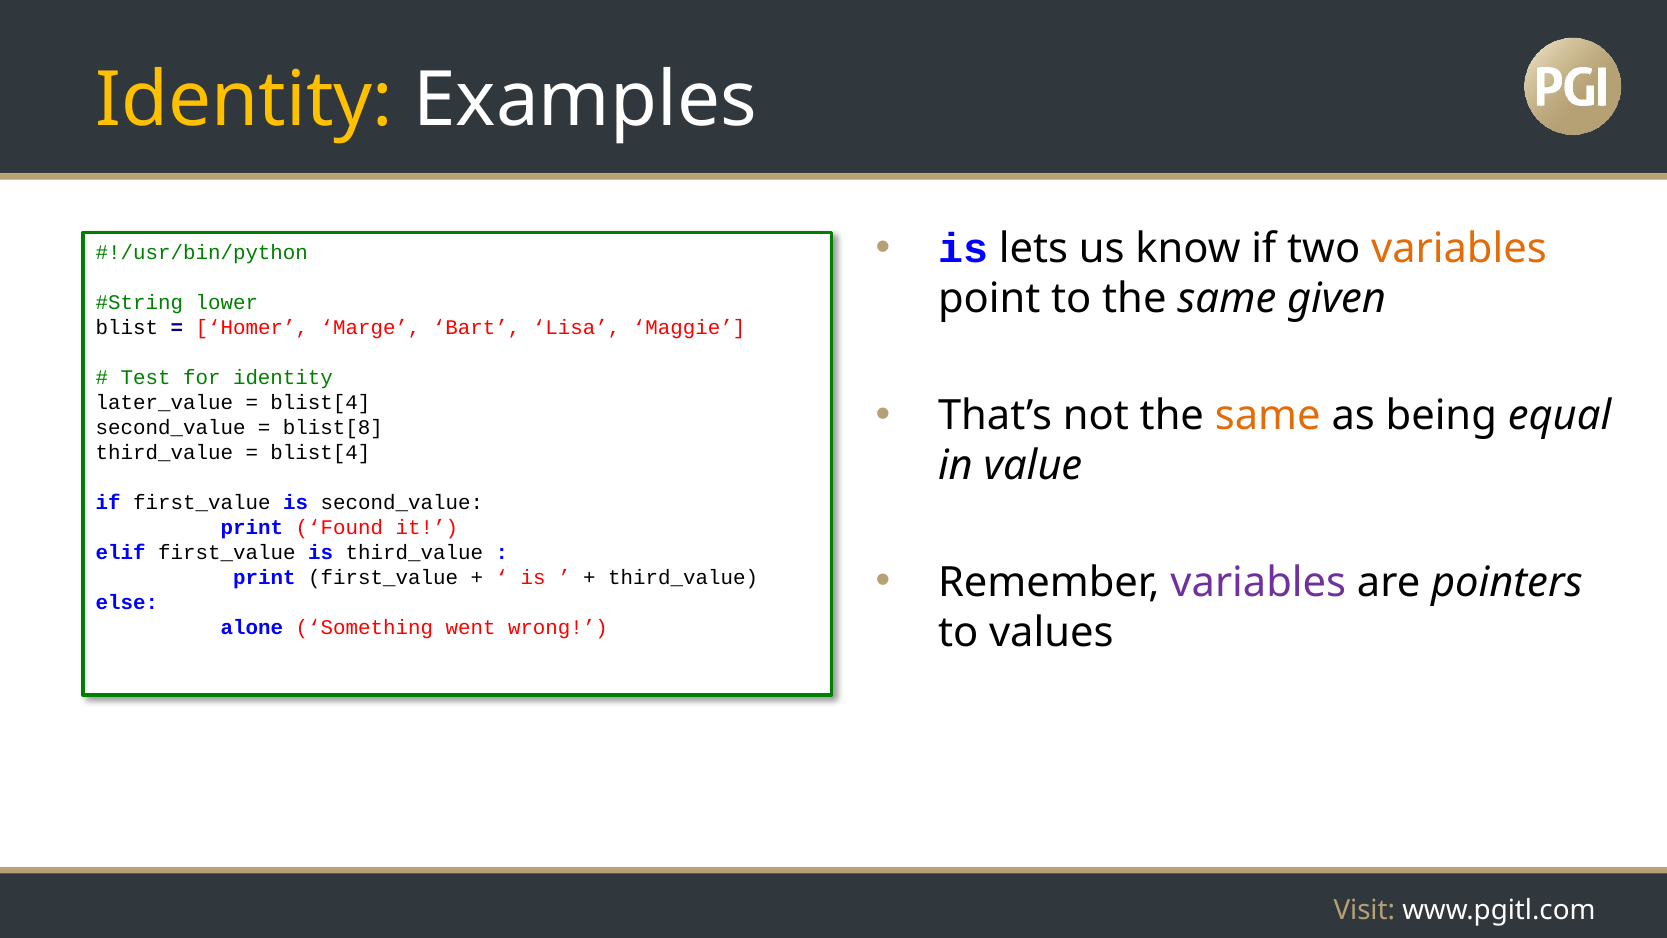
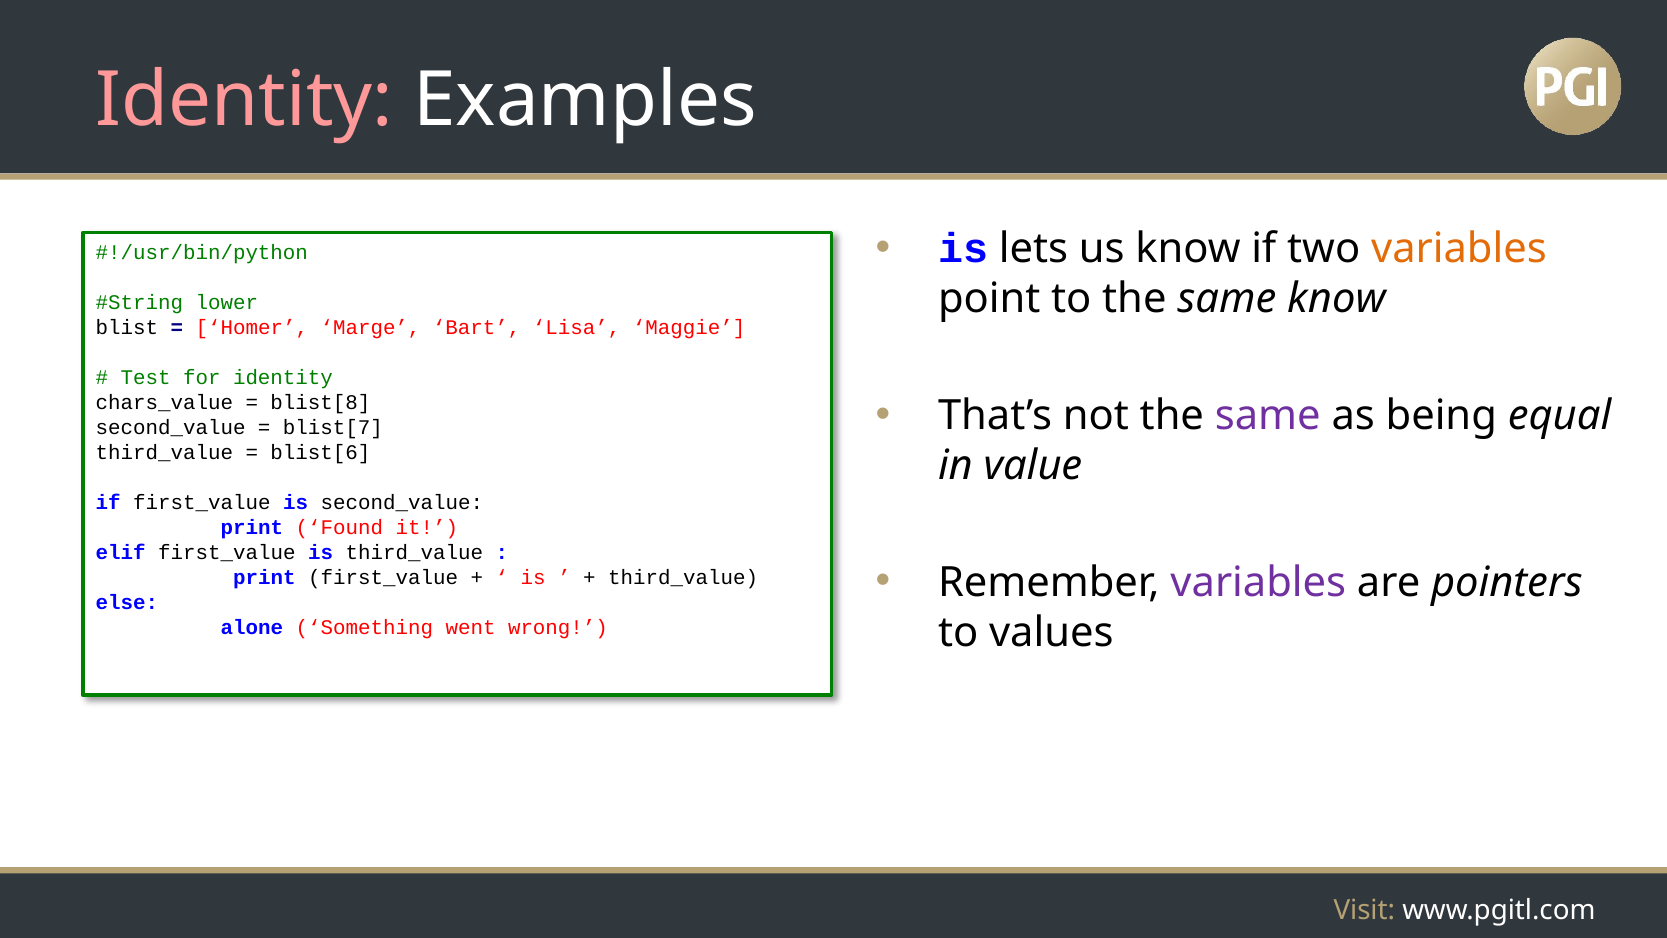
Identity at (245, 101) colour: yellow -> pink
same given: given -> know
same at (1268, 416) colour: orange -> purple
later_value: later_value -> chars_value
blist[4 at (320, 403): blist[4 -> blist[8
blist[8: blist[8 -> blist[7
blist[4 at (320, 453): blist[4 -> blist[6
